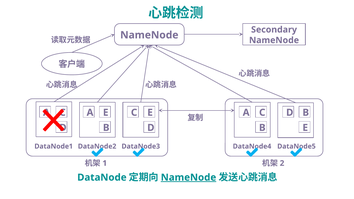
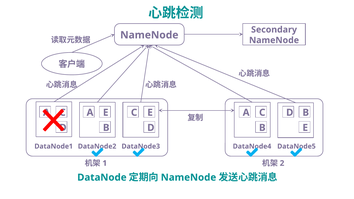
NameNode at (188, 178) underline: present -> none
